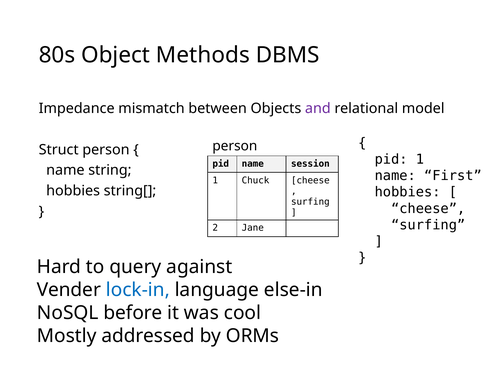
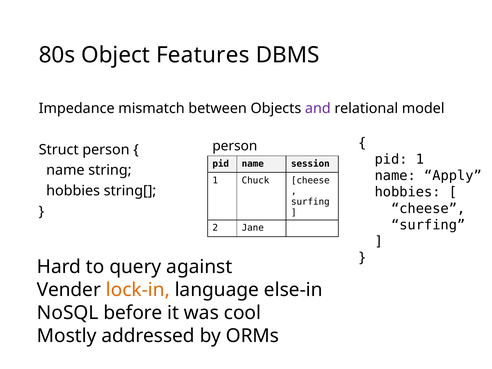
Methods: Methods -> Features
First: First -> Apply
lock-in colour: blue -> orange
